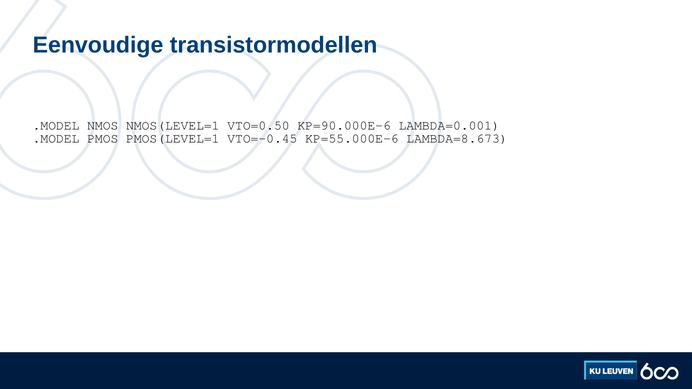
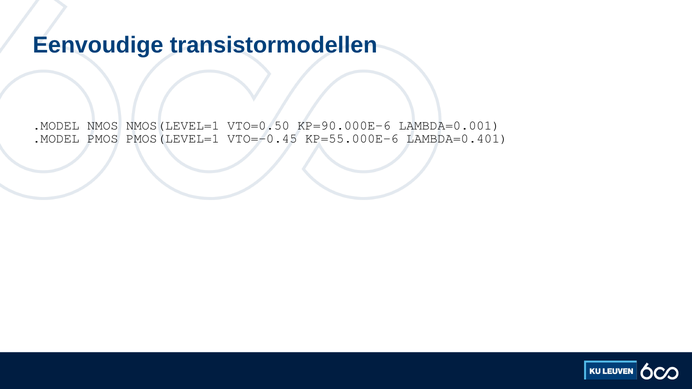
LAMBDA=8.673: LAMBDA=8.673 -> LAMBDA=0.401
